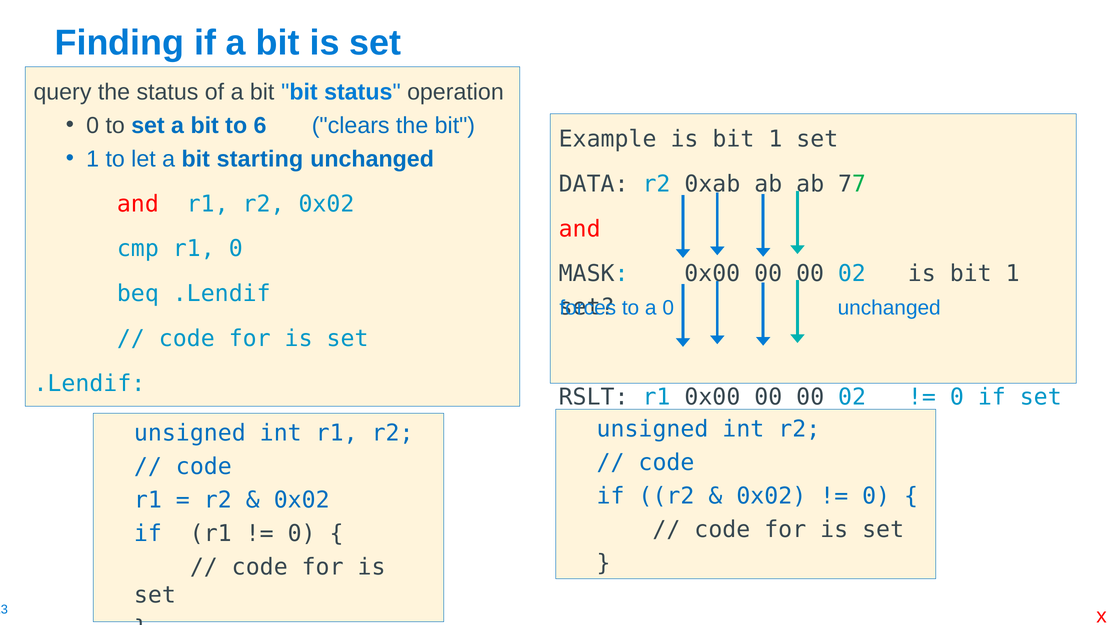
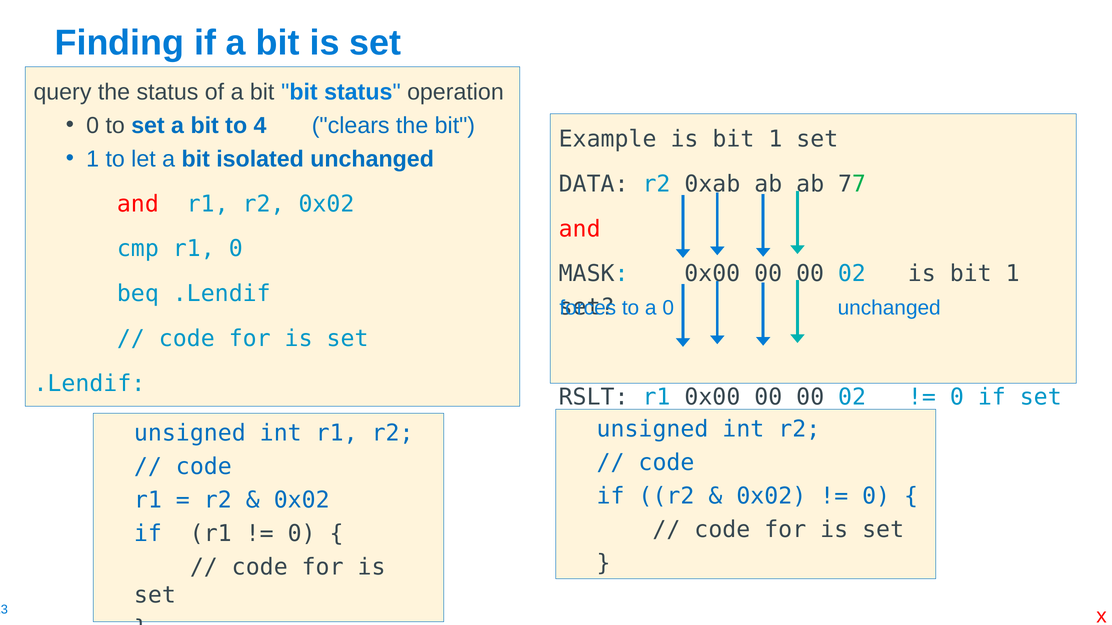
6: 6 -> 4
starting: starting -> isolated
